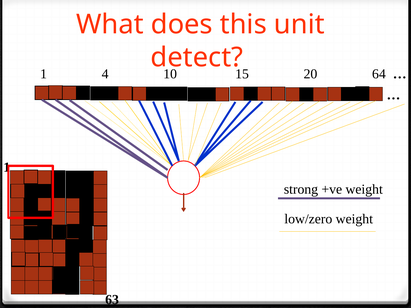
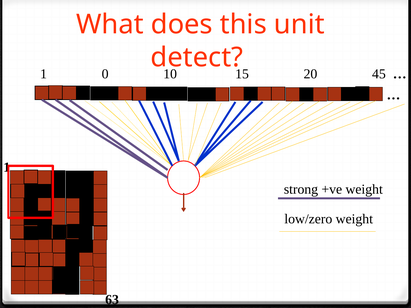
4: 4 -> 0
64: 64 -> 45
